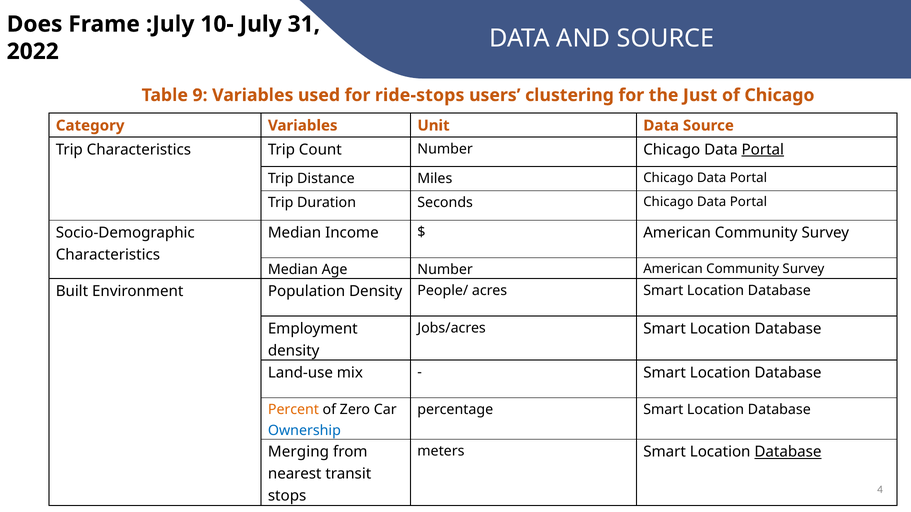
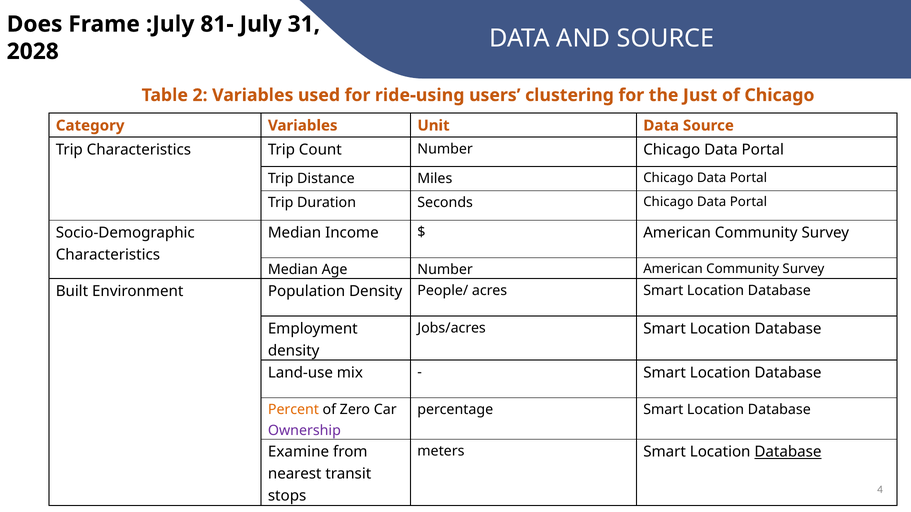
10-: 10- -> 81-
2022: 2022 -> 2028
9: 9 -> 2
ride-stops: ride-stops -> ride-using
Portal at (763, 150) underline: present -> none
Ownership colour: blue -> purple
Merging: Merging -> Examine
